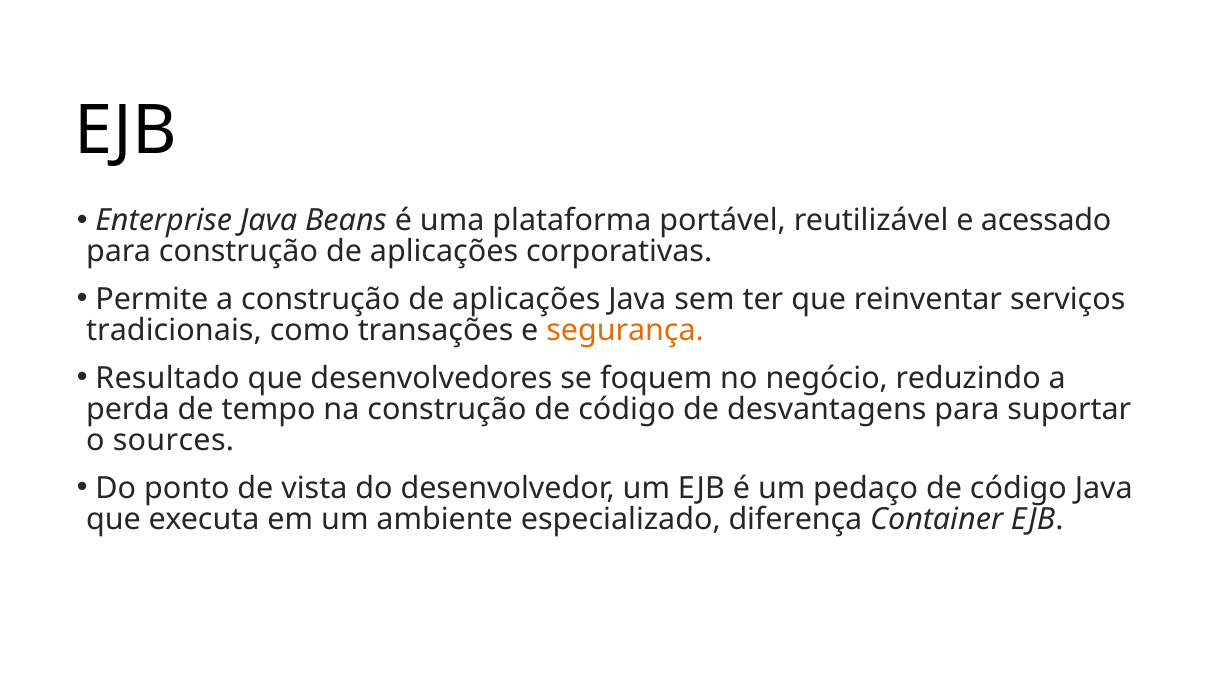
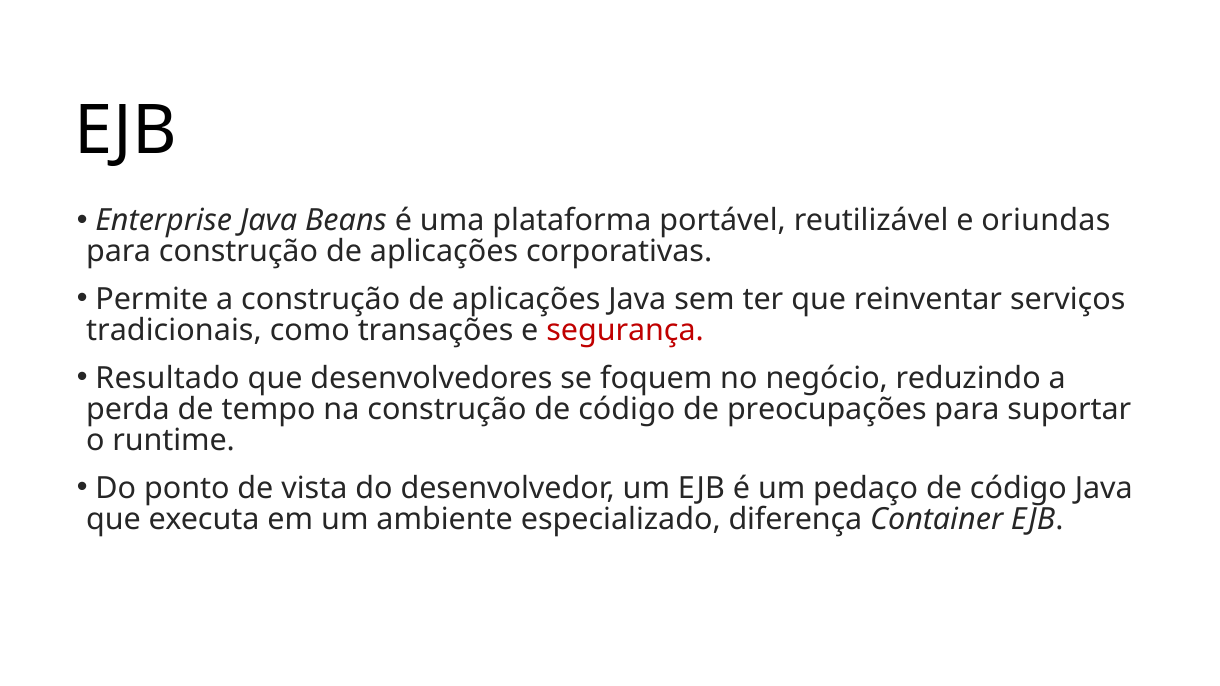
acessado: acessado -> oriundas
segurança colour: orange -> red
desvantagens: desvantagens -> preocupações
sources: sources -> runtime
